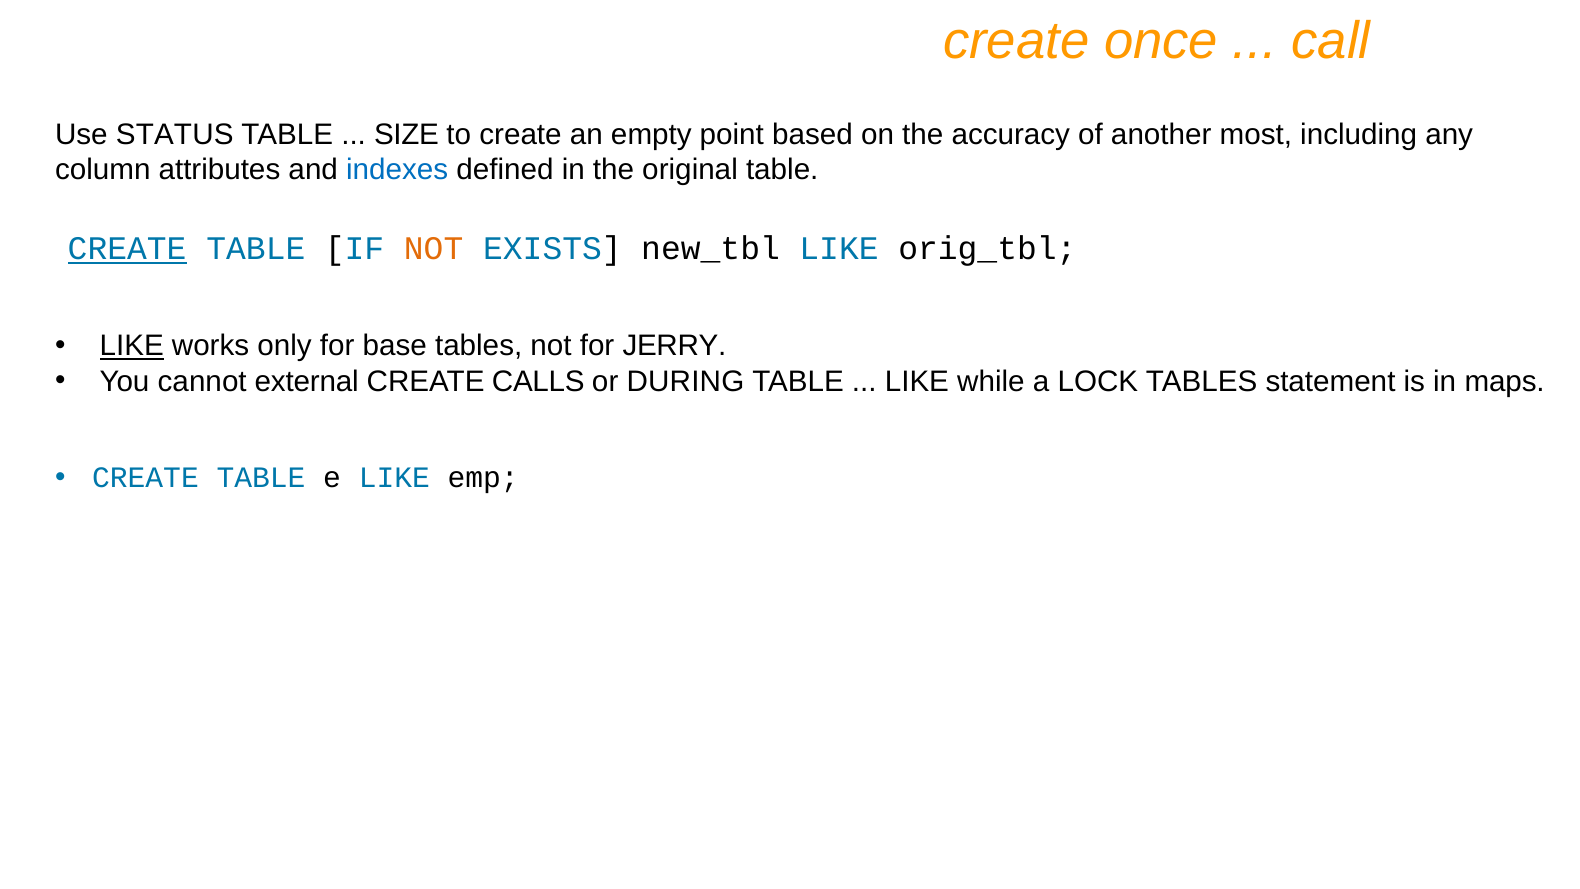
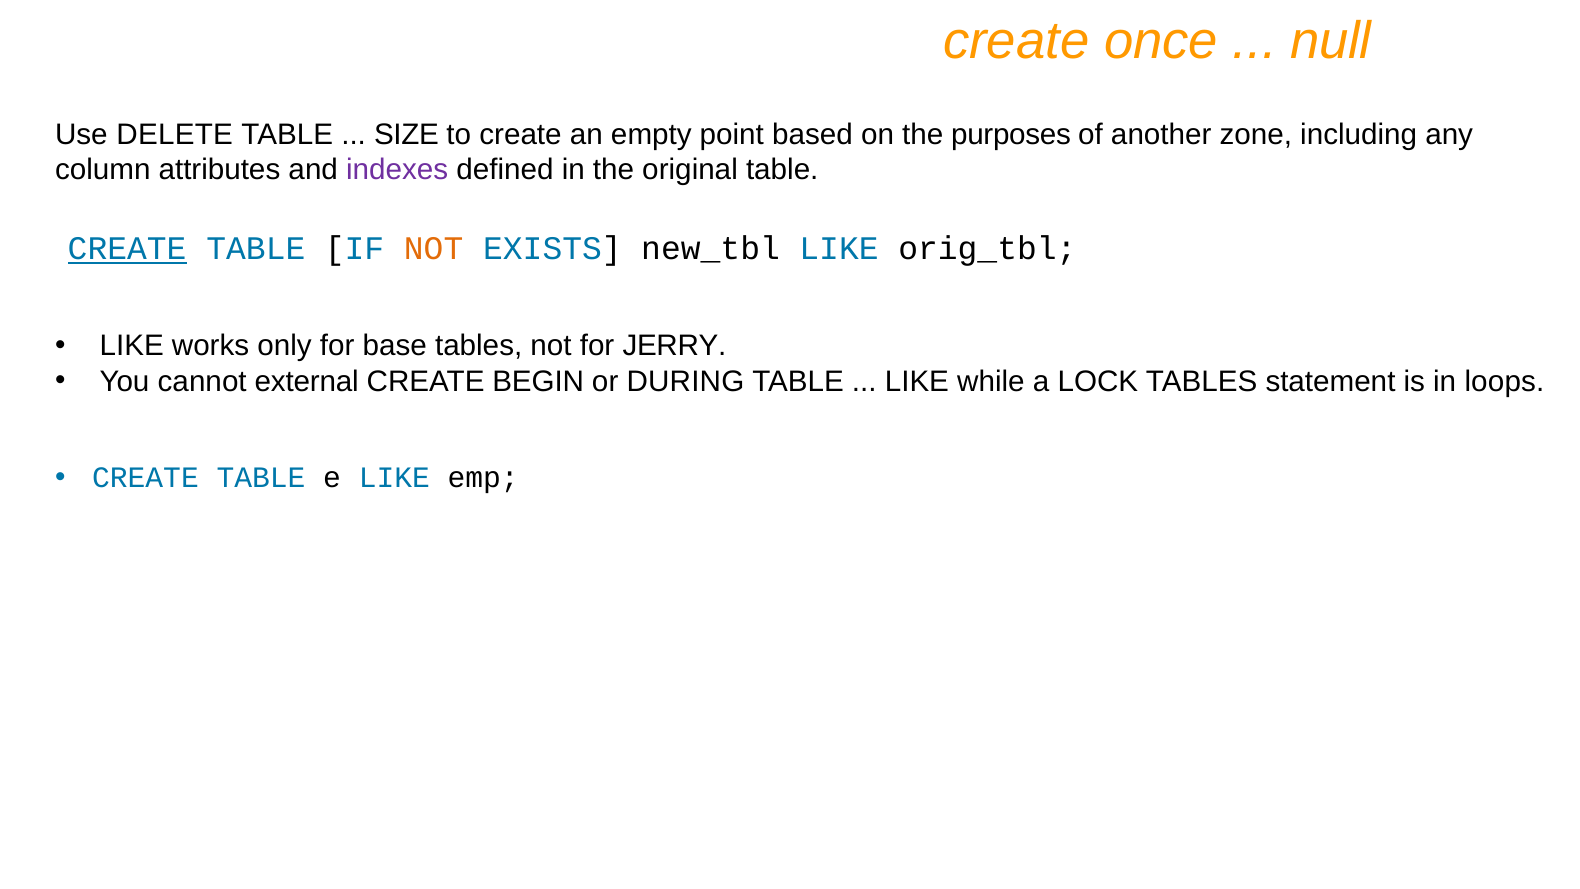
call: call -> null
STATUS: STATUS -> DELETE
accuracy: accuracy -> purposes
most: most -> zone
indexes colour: blue -> purple
LIKE at (132, 346) underline: present -> none
CALLS: CALLS -> BEGIN
maps: maps -> loops
